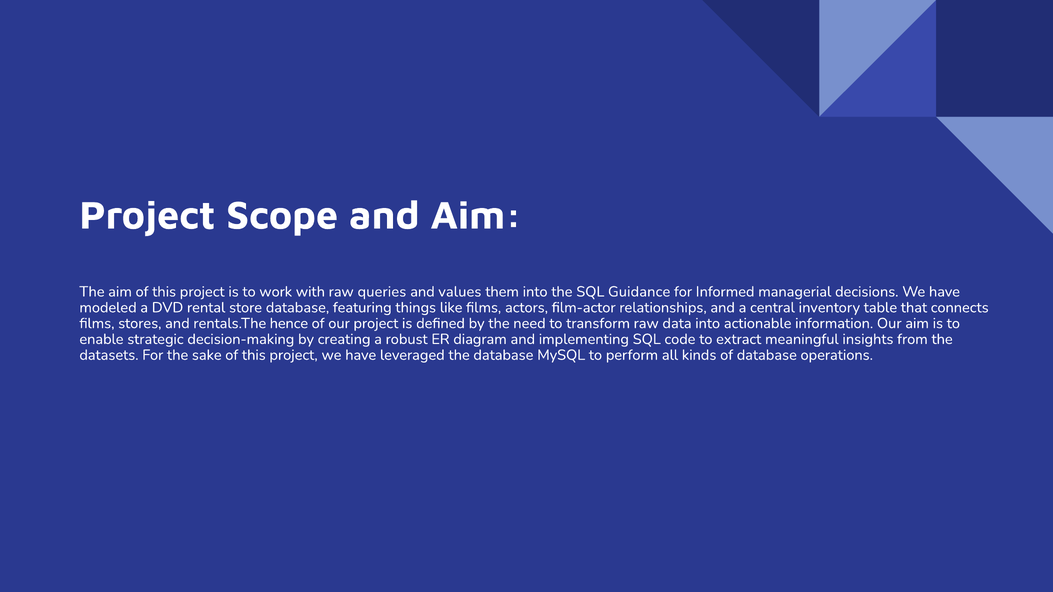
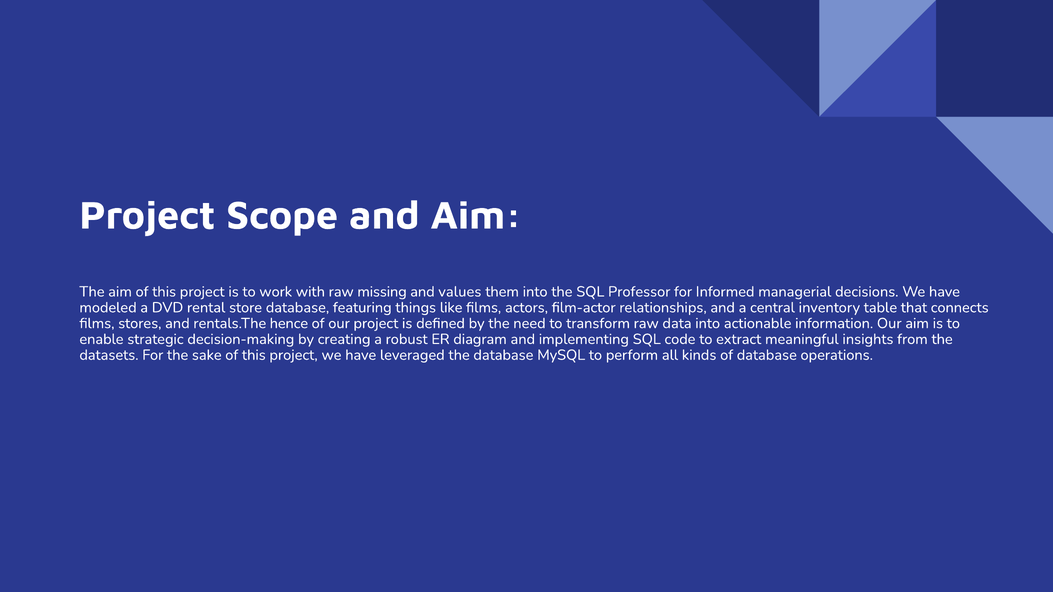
queries: queries -> missing
Guidance: Guidance -> Professor
